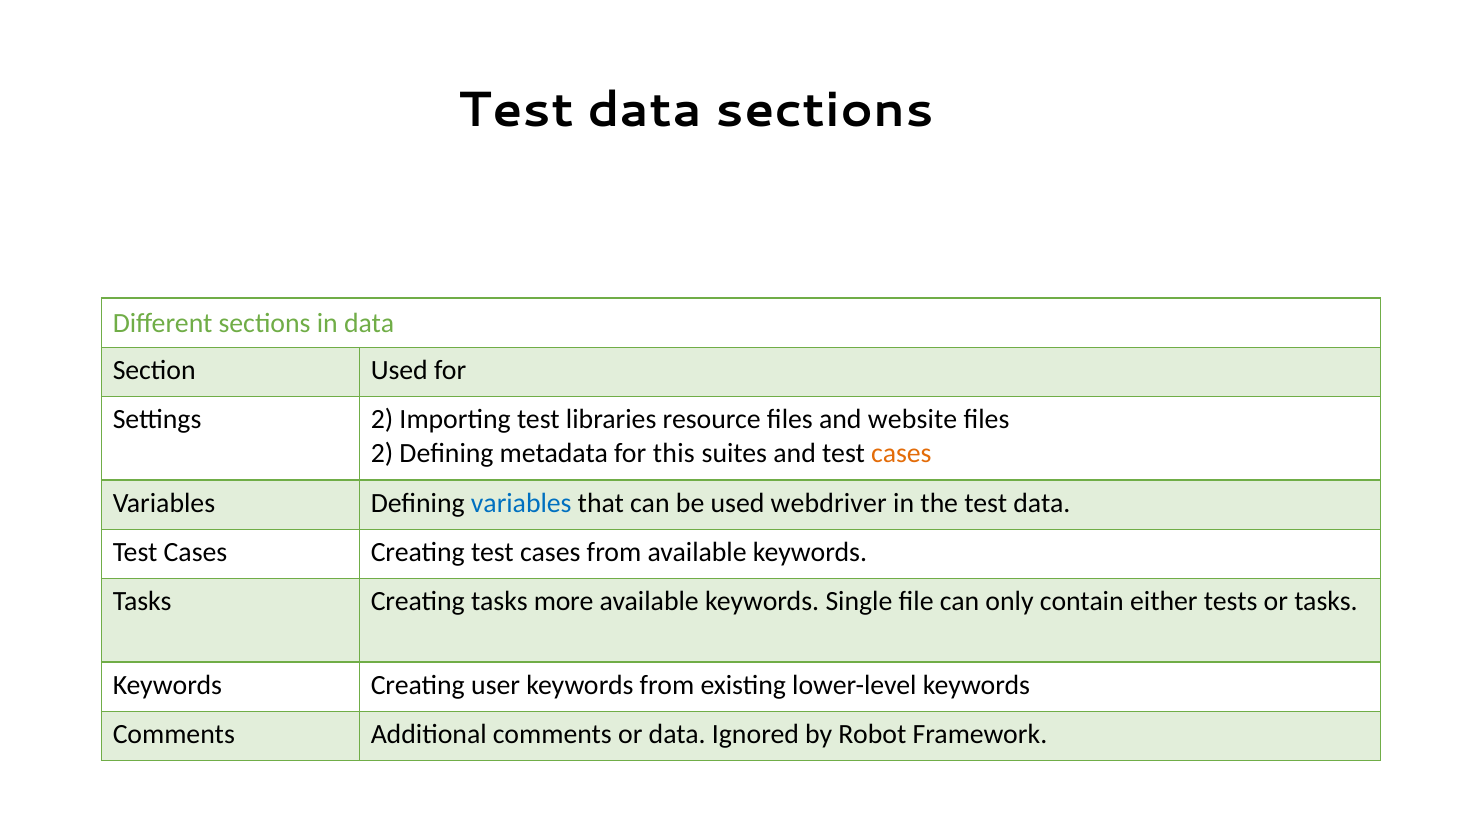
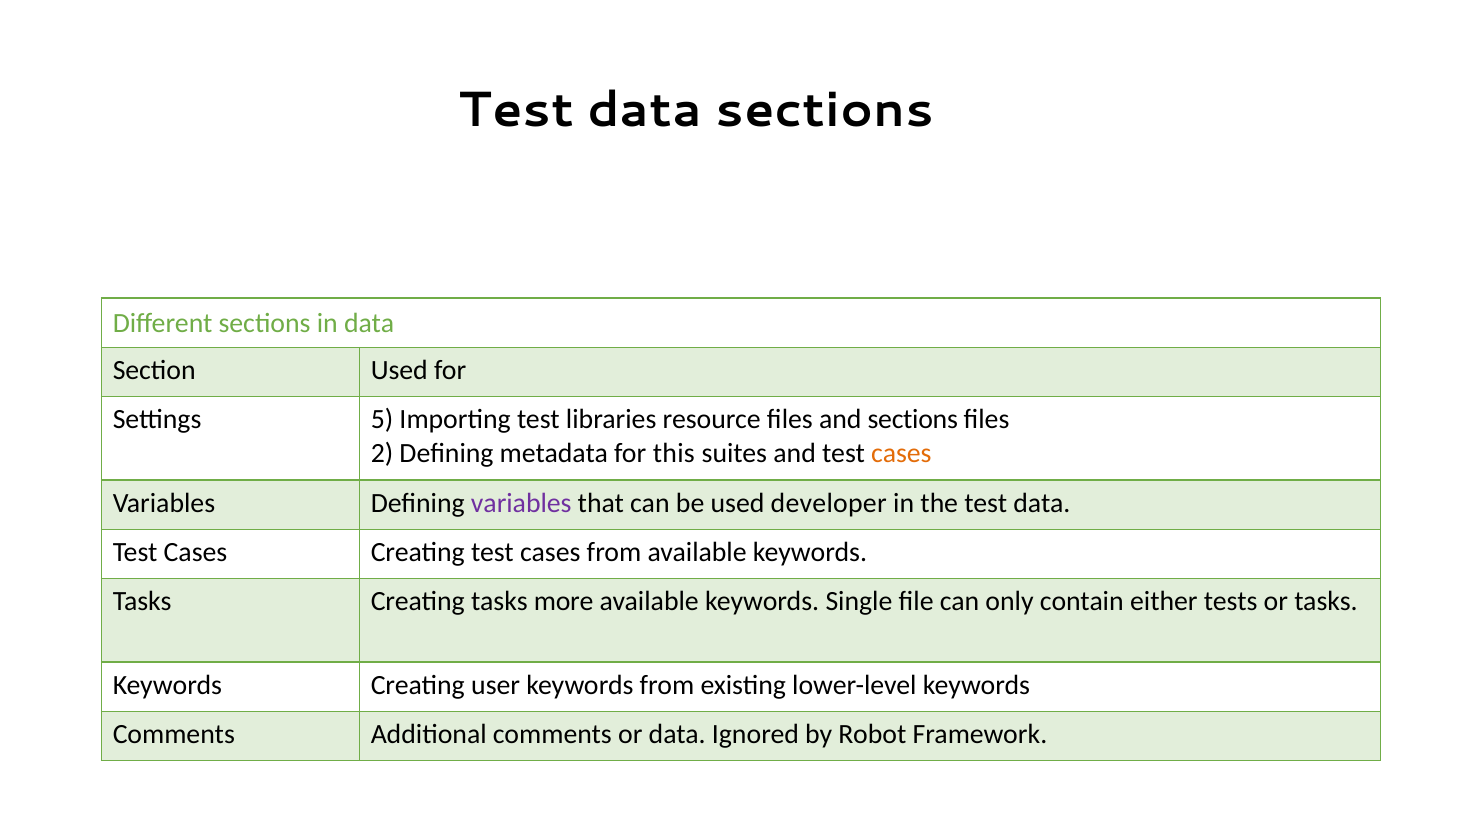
Settings 2: 2 -> 5
and website: website -> sections
variables at (521, 503) colour: blue -> purple
webdriver: webdriver -> developer
